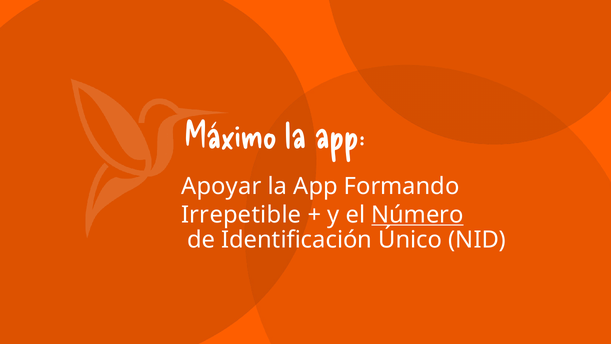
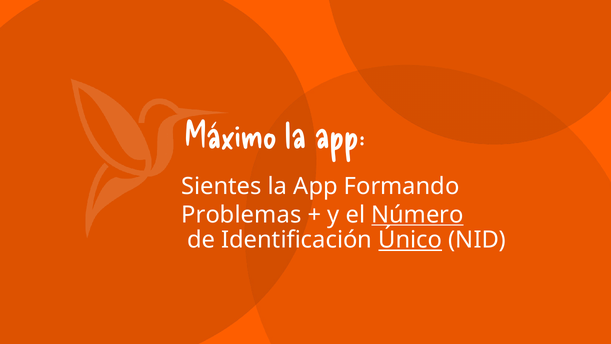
Apoyar: Apoyar -> Sientes
Irrepetible: Irrepetible -> Problemas
Único underline: none -> present
